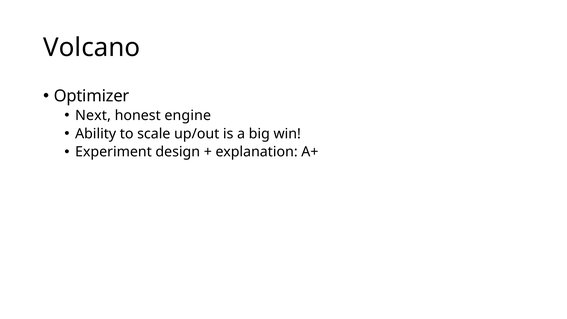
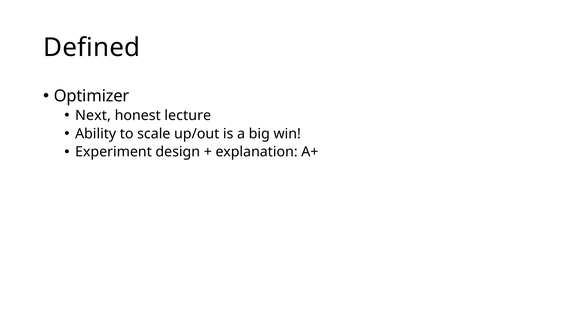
Volcano: Volcano -> Defined
engine: engine -> lecture
